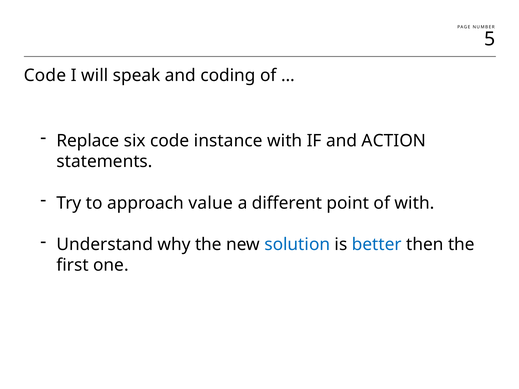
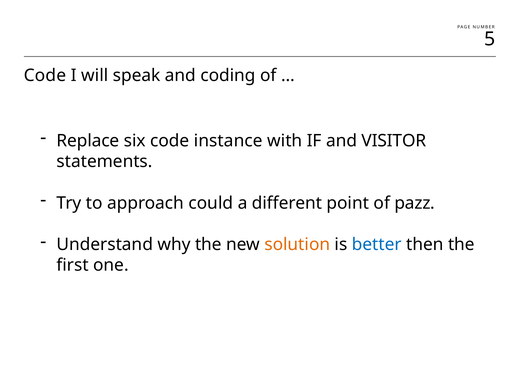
ACTION: ACTION -> VISITOR
value: value -> could
of with: with -> pazz
solution colour: blue -> orange
